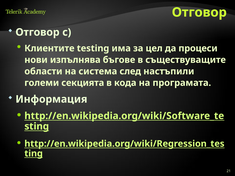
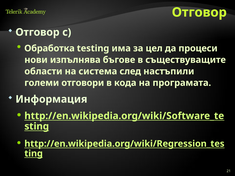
Клиентите: Клиентите -> Обработка
секцията: секцията -> отговори
